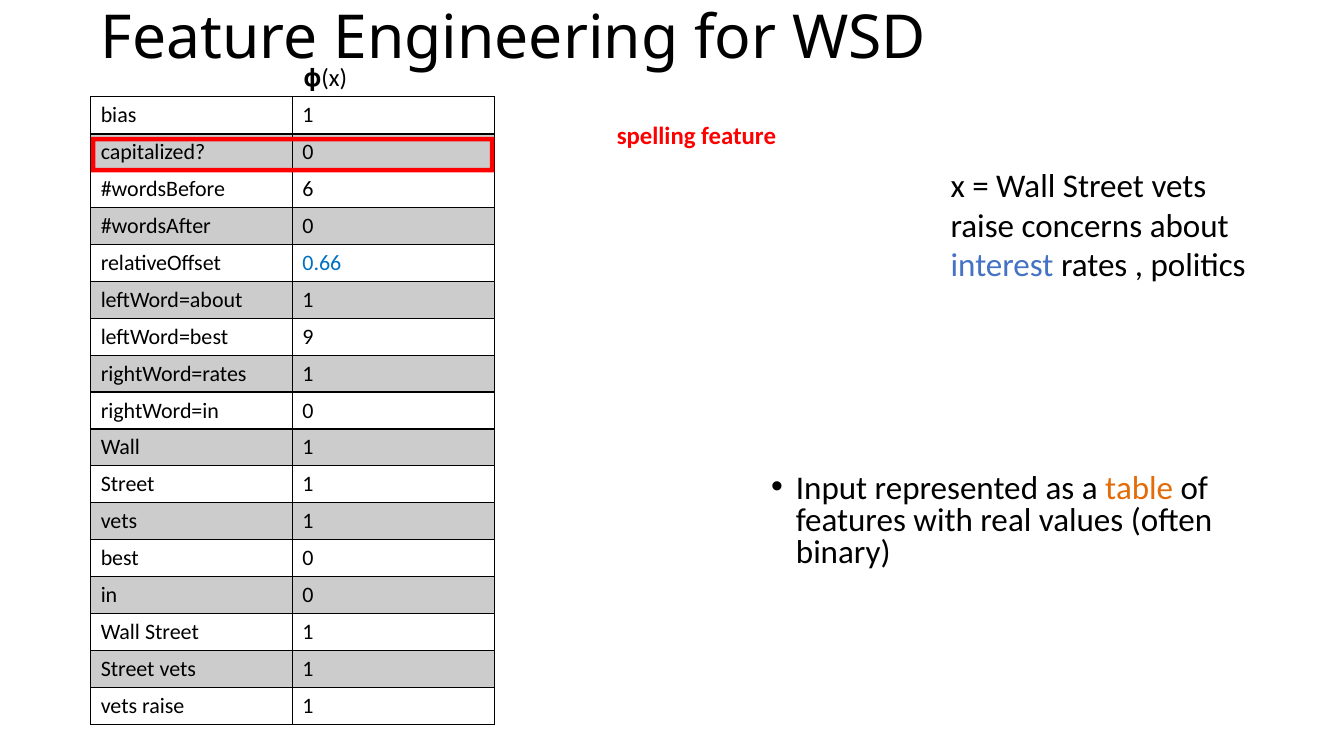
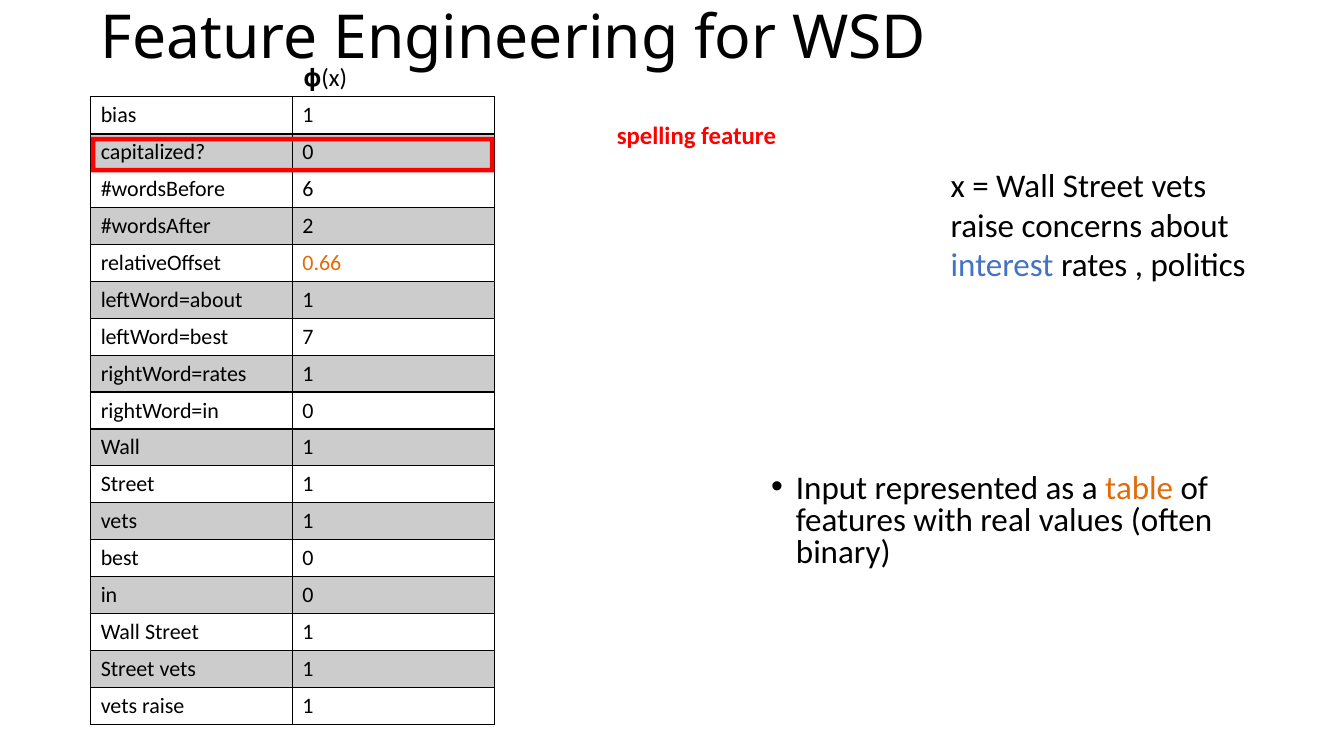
0 at (308, 226): 0 -> 2
0.66 colour: blue -> orange
9: 9 -> 7
